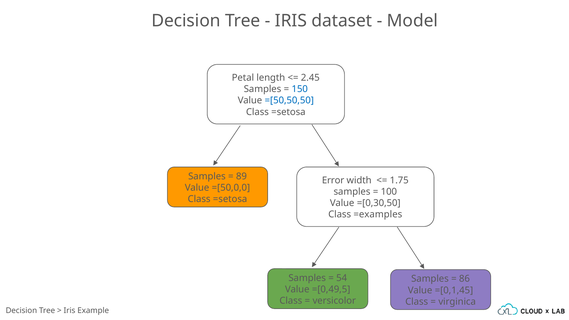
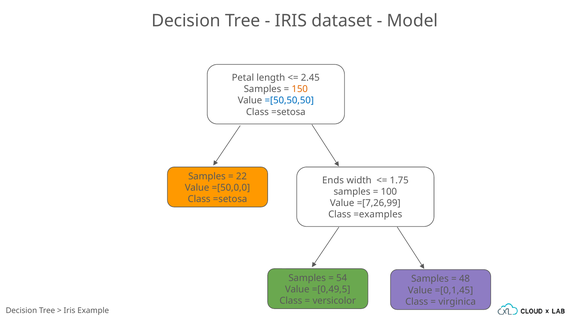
150 colour: blue -> orange
89: 89 -> 22
Error: Error -> Ends
=[0,30,50: =[0,30,50 -> =[7,26,99
86: 86 -> 48
